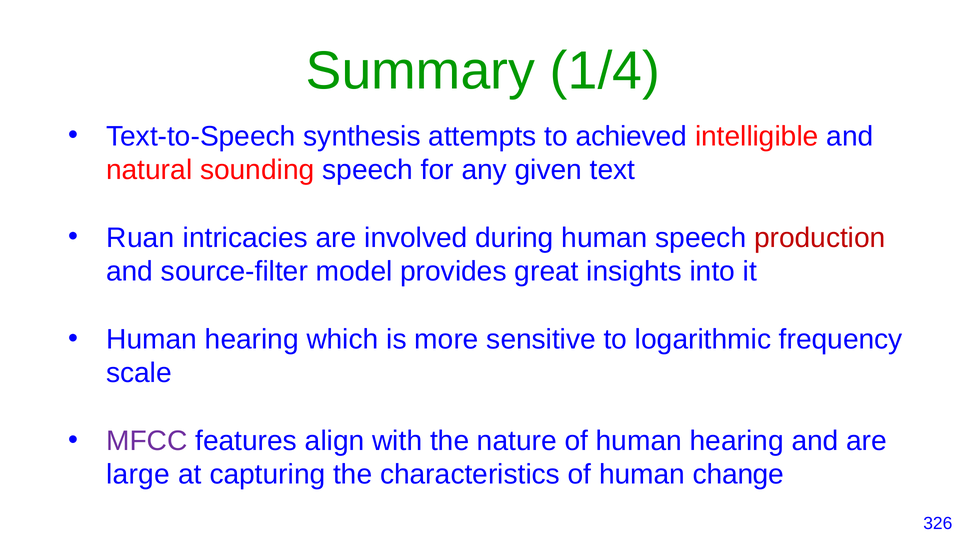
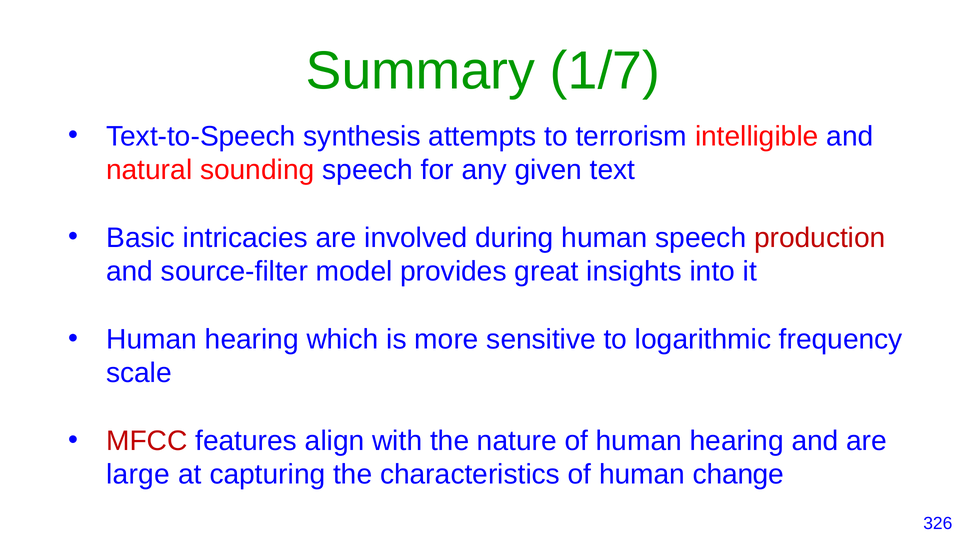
1/4: 1/4 -> 1/7
achieved: achieved -> terrorism
Ruan: Ruan -> Basic
MFCC colour: purple -> red
